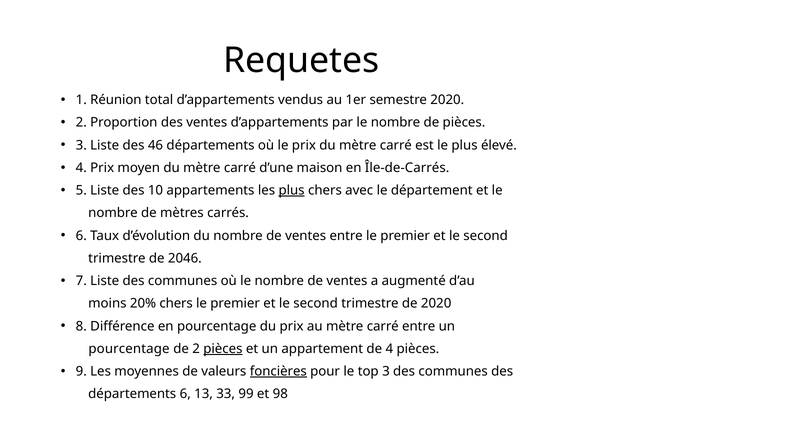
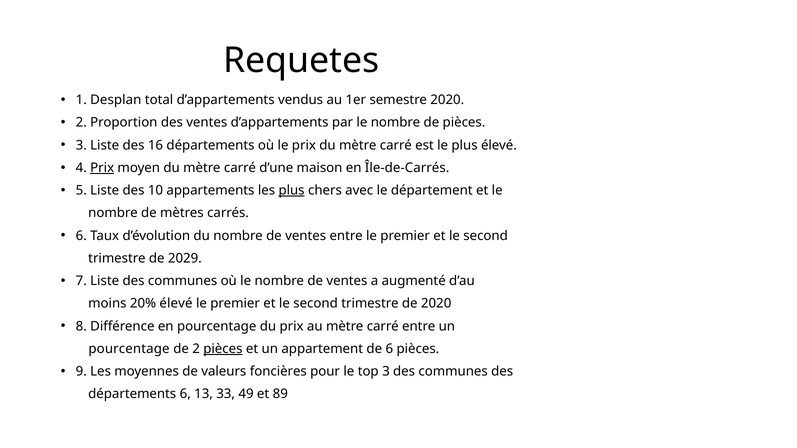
Réunion: Réunion -> Desplan
46: 46 -> 16
Prix at (102, 168) underline: none -> present
2046: 2046 -> 2029
20% chers: chers -> élevé
de 4: 4 -> 6
foncières underline: present -> none
99: 99 -> 49
98: 98 -> 89
